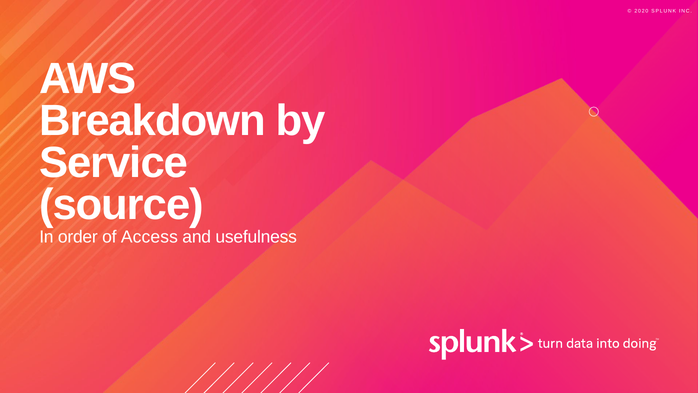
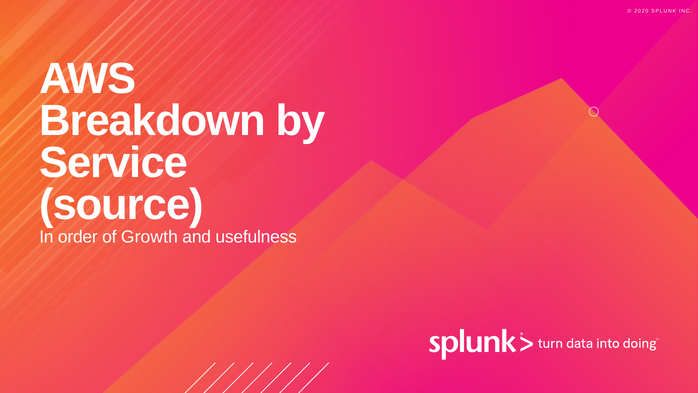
Access: Access -> Growth
